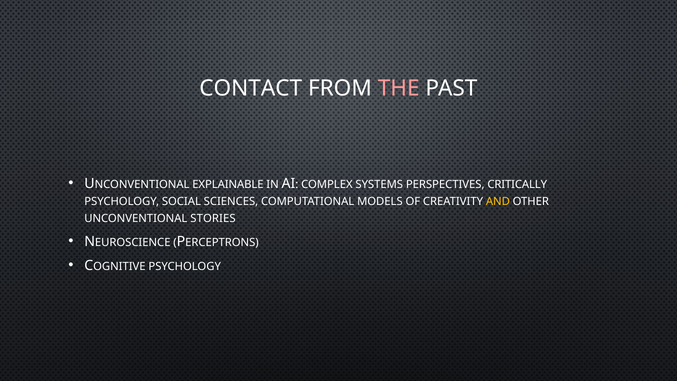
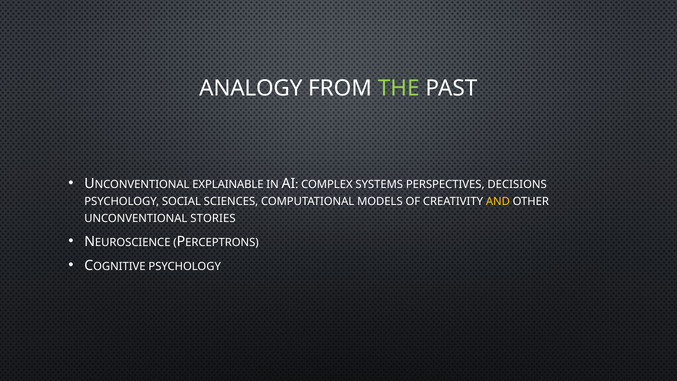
CONTACT: CONTACT -> ANALOGY
THE colour: pink -> light green
CRITICALLY: CRITICALLY -> DECISIONS
